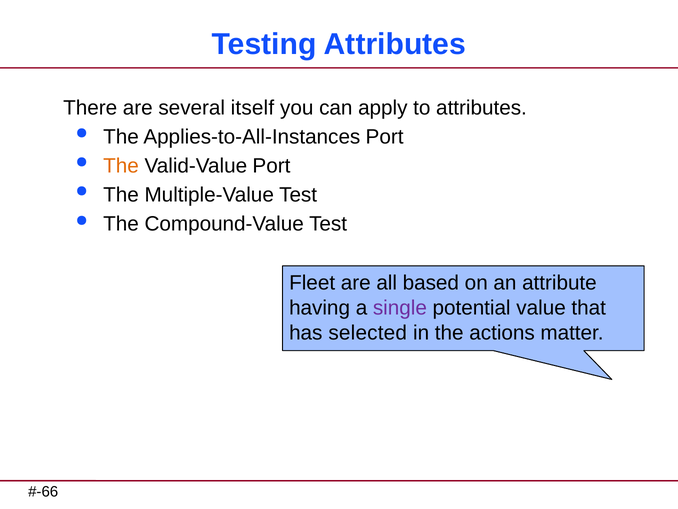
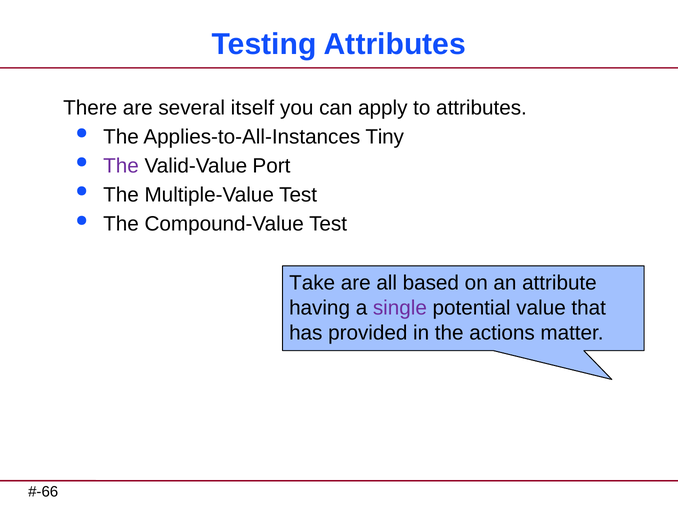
Applies-to-All-Instances Port: Port -> Tiny
The at (121, 166) colour: orange -> purple
Fleet: Fleet -> Take
selected: selected -> provided
